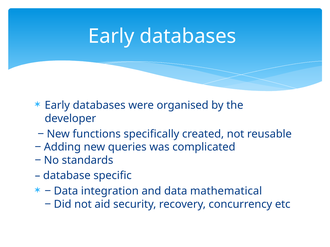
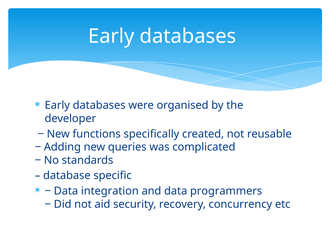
mathematical: mathematical -> programmers
